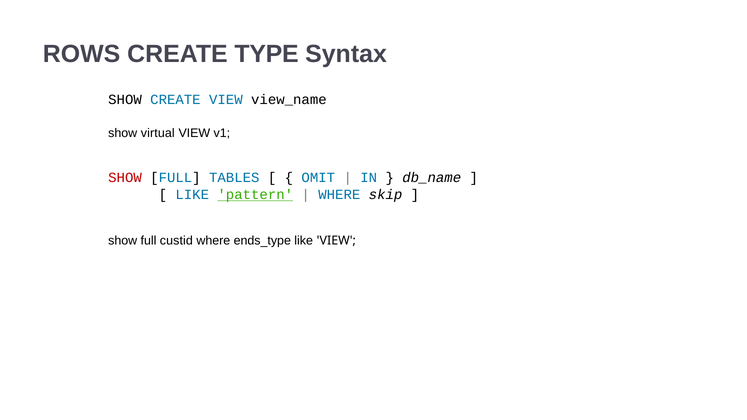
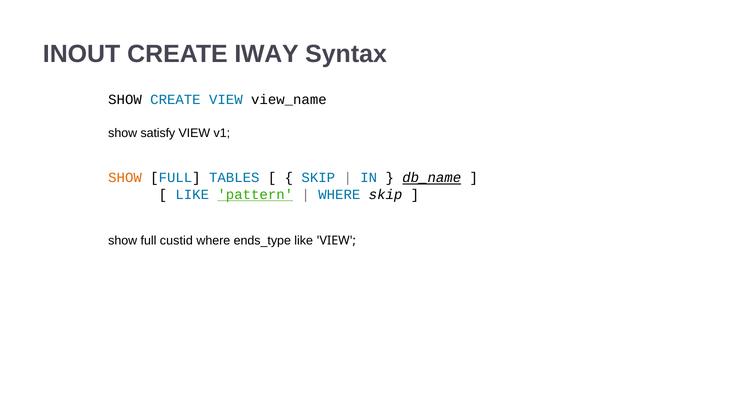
ROWS: ROWS -> INOUT
TYPE: TYPE -> IWAY
virtual: virtual -> satisfy
SHOW at (125, 178) colour: red -> orange
OMIT at (318, 178): OMIT -> SKIP
db_name underline: none -> present
